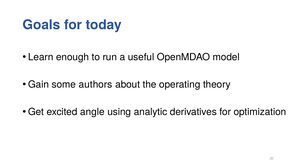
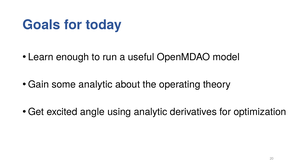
some authors: authors -> analytic
